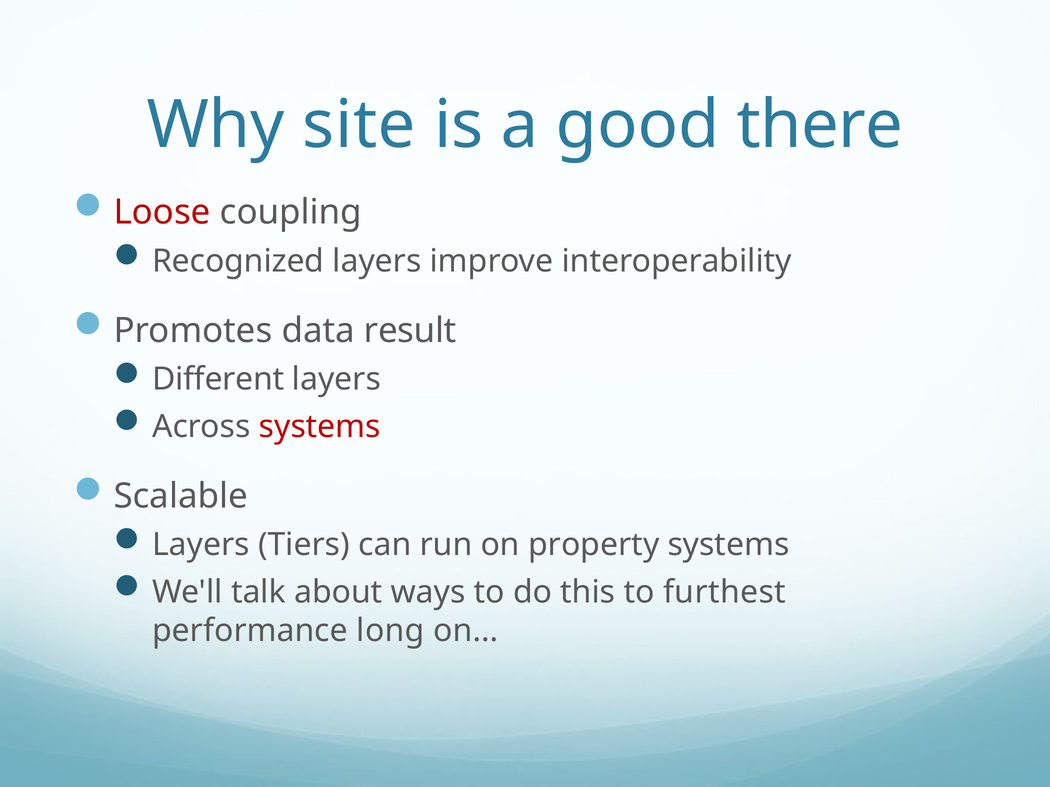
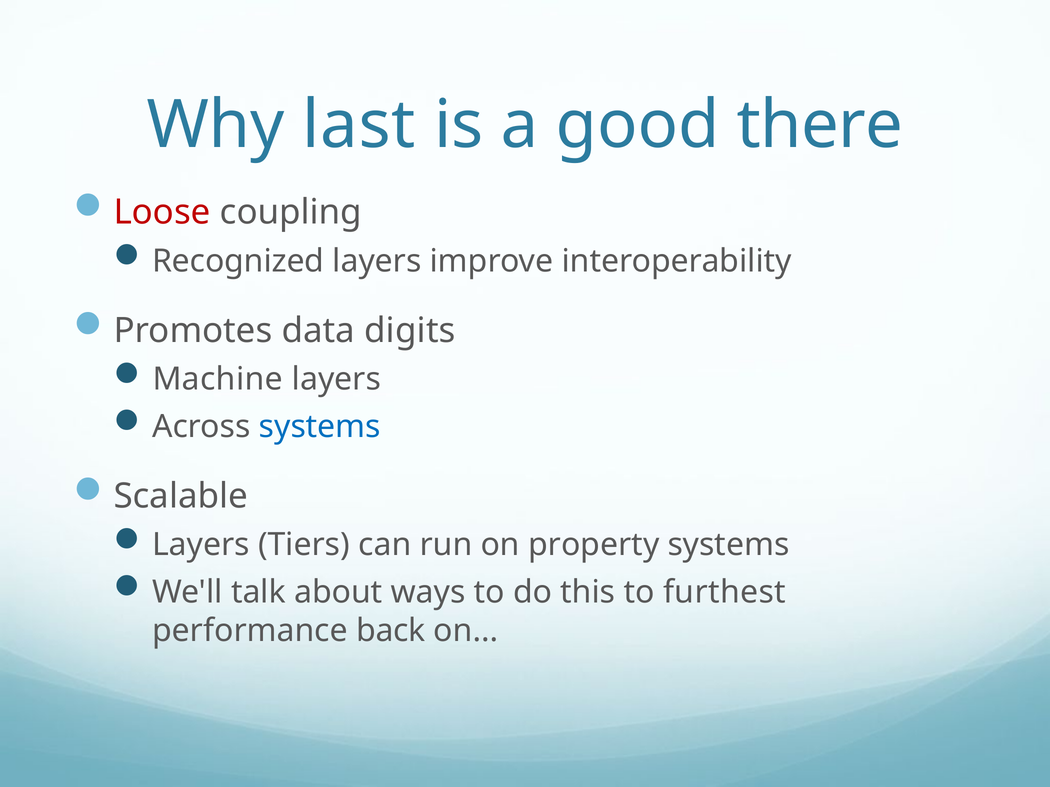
site: site -> last
result: result -> digits
Different: Different -> Machine
systems at (320, 427) colour: red -> blue
long: long -> back
